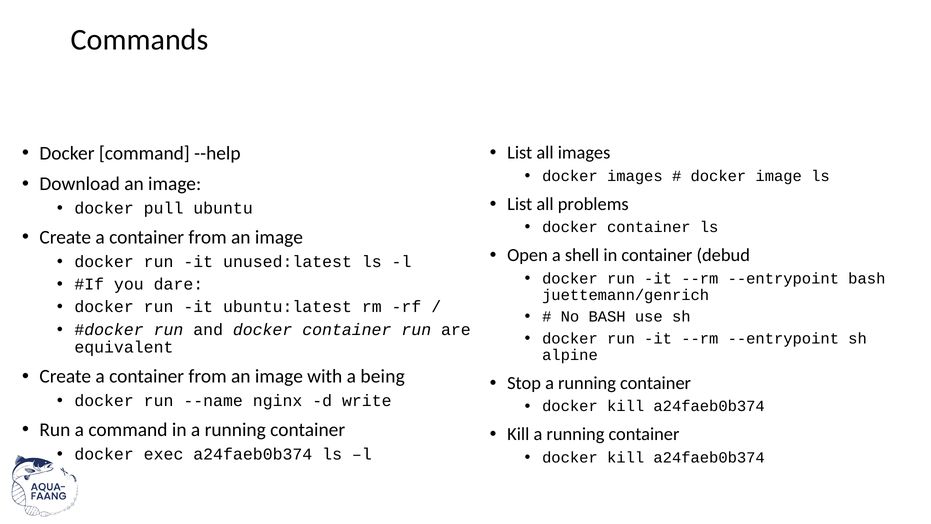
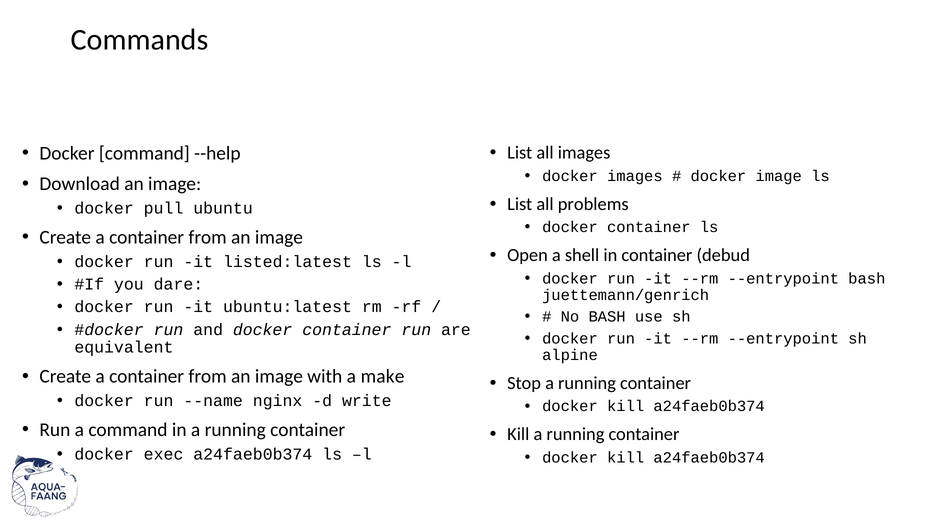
unused:latest: unused:latest -> listed:latest
being: being -> make
